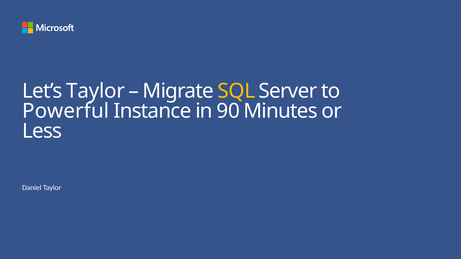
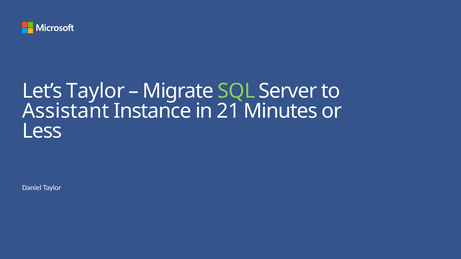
SQL colour: yellow -> light green
Powerful: Powerful -> Assistant
90: 90 -> 21
